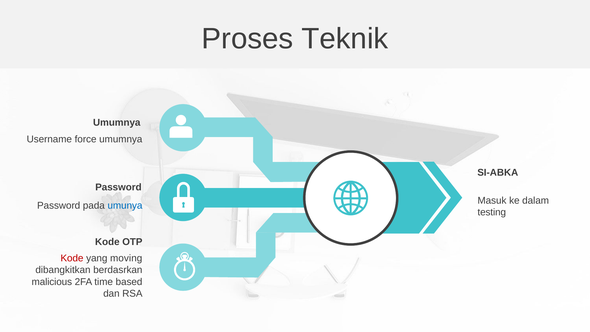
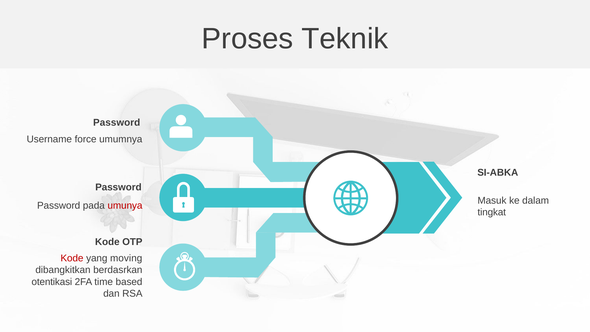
Umumnya at (117, 122): Umumnya -> Password
umunya colour: blue -> red
testing: testing -> tingkat
malicious: malicious -> otentikasi
